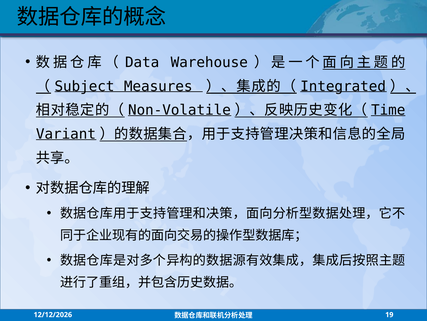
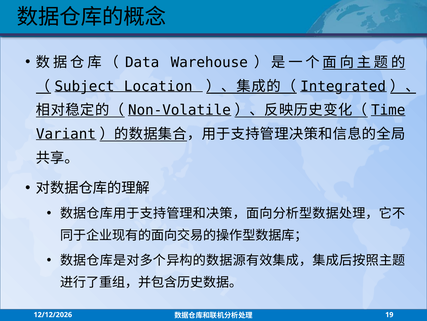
Measures: Measures -> Location
